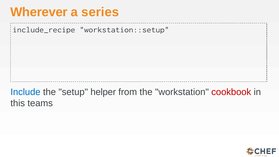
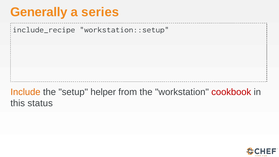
Wherever: Wherever -> Generally
Include colour: blue -> orange
teams: teams -> status
